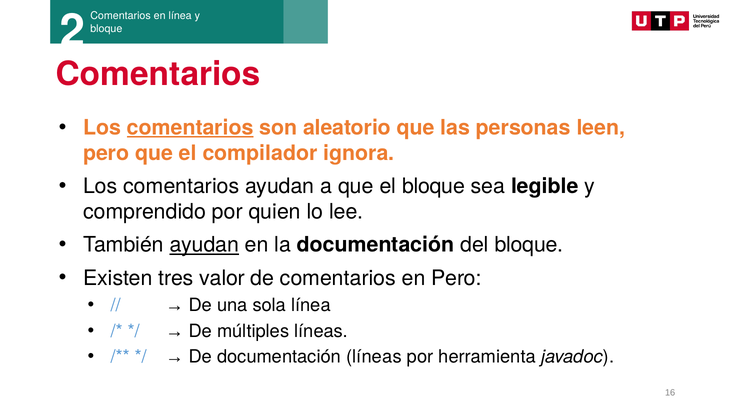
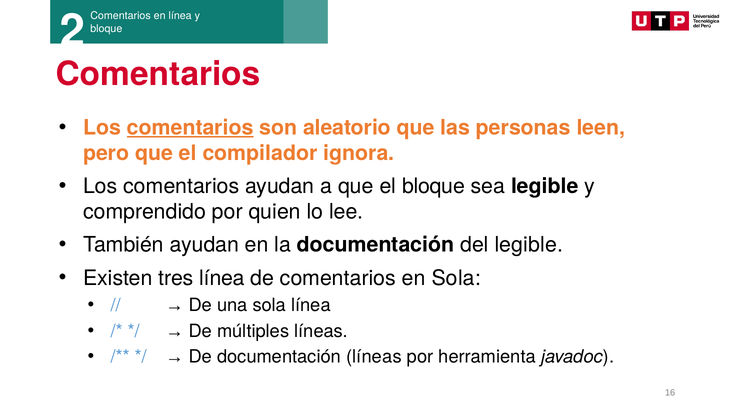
ayudan at (204, 245) underline: present -> none
del bloque: bloque -> legible
tres valor: valor -> línea
en Pero: Pero -> Sola
